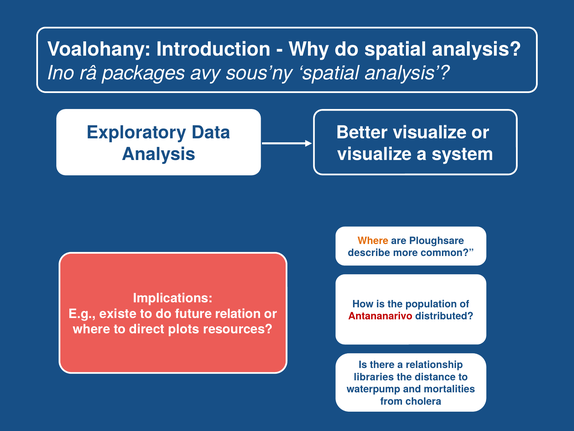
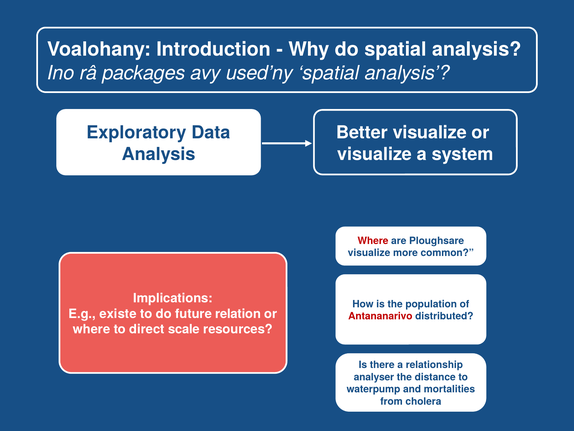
sous’ny: sous’ny -> used’ny
Where at (373, 240) colour: orange -> red
describe at (369, 253): describe -> visualize
plots: plots -> scale
libraries: libraries -> analyser
